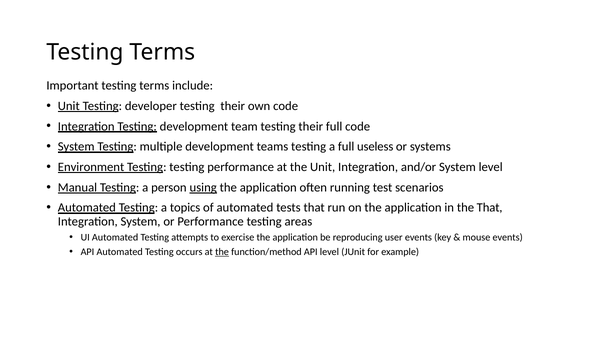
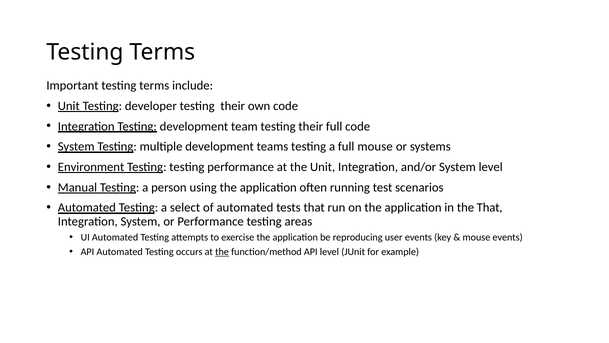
full useless: useless -> mouse
using underline: present -> none
topics: topics -> select
